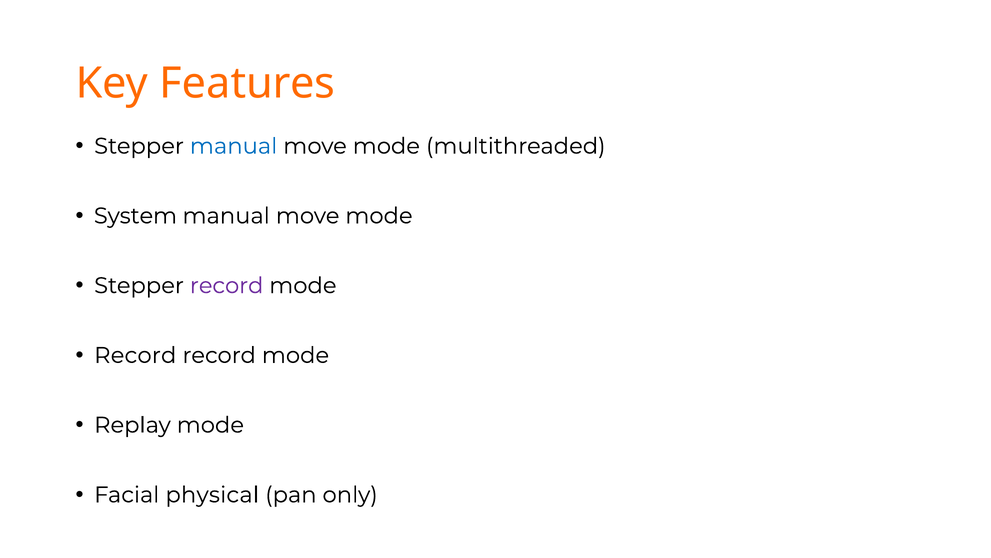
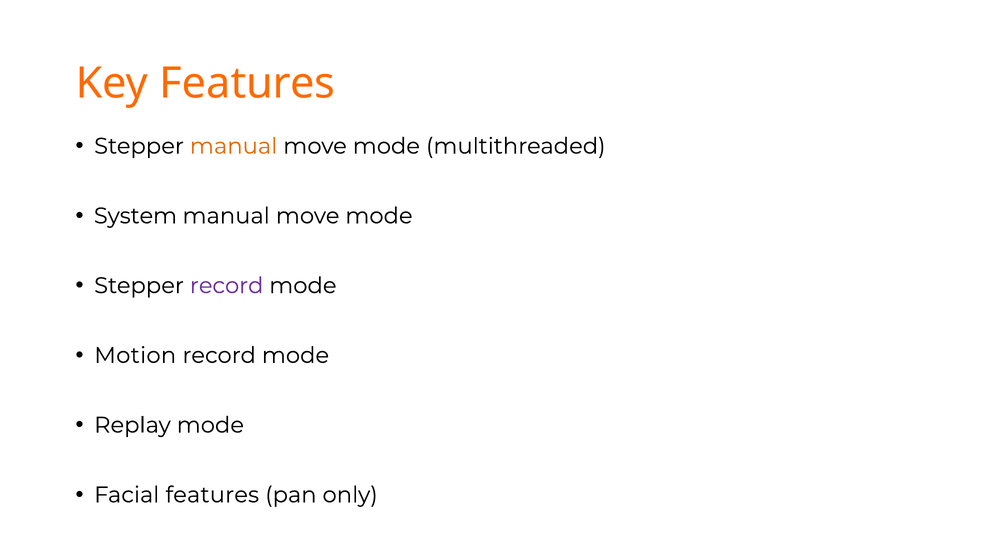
manual at (234, 146) colour: blue -> orange
Record at (135, 355): Record -> Motion
Facial physical: physical -> features
